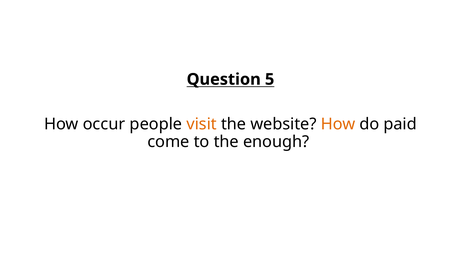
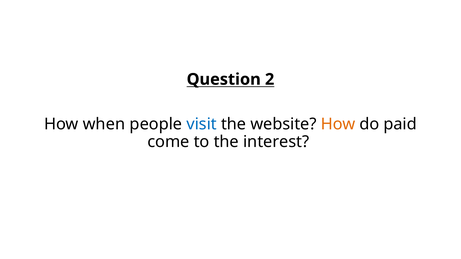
5: 5 -> 2
occur: occur -> when
visit colour: orange -> blue
enough: enough -> interest
